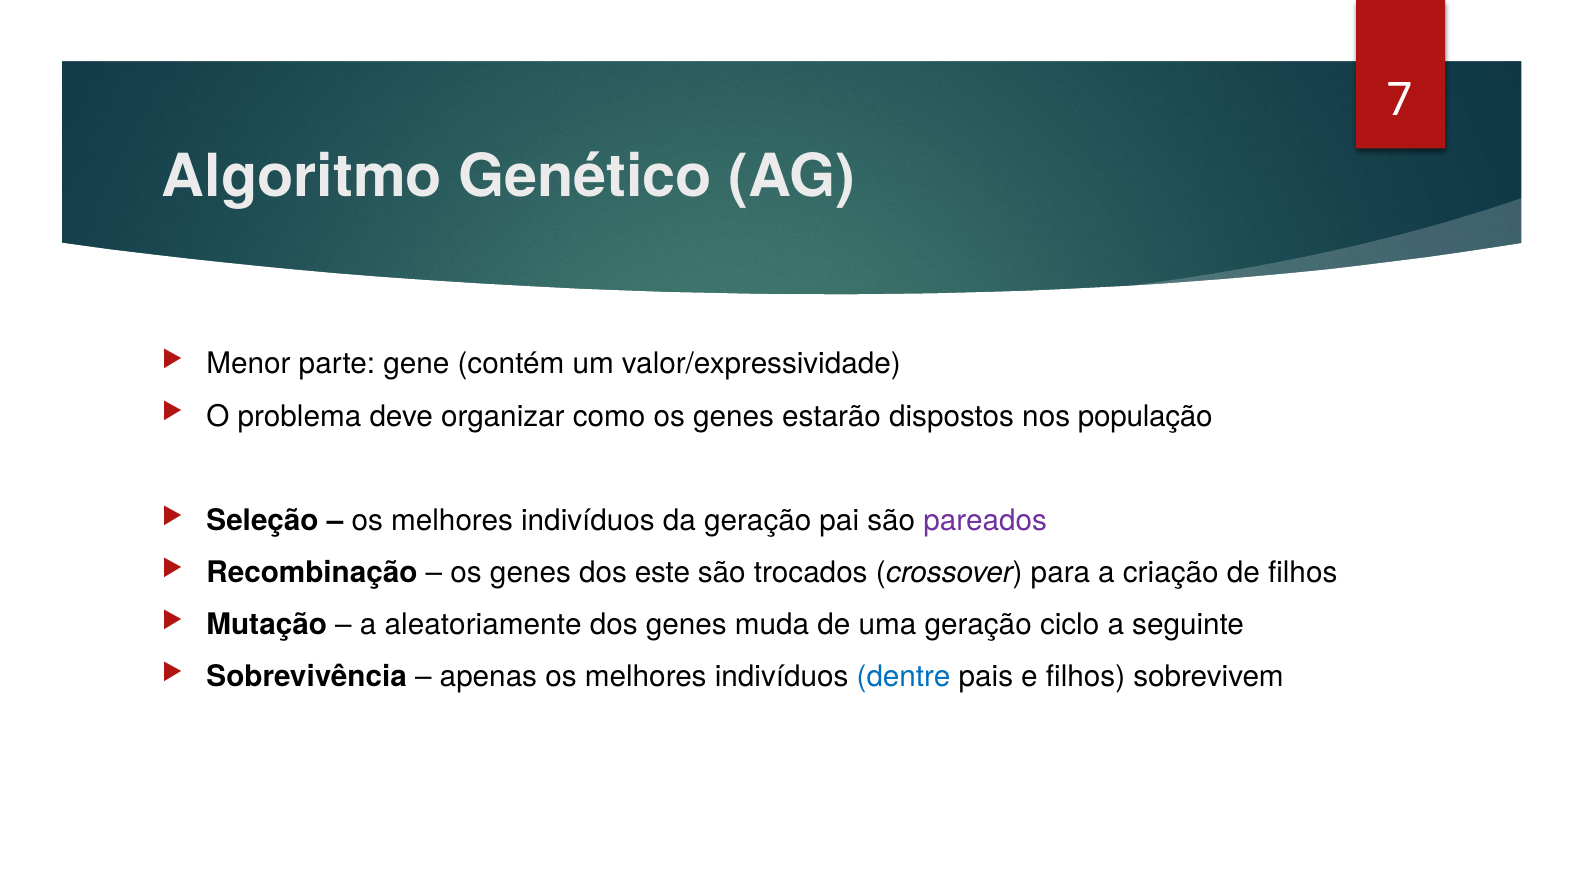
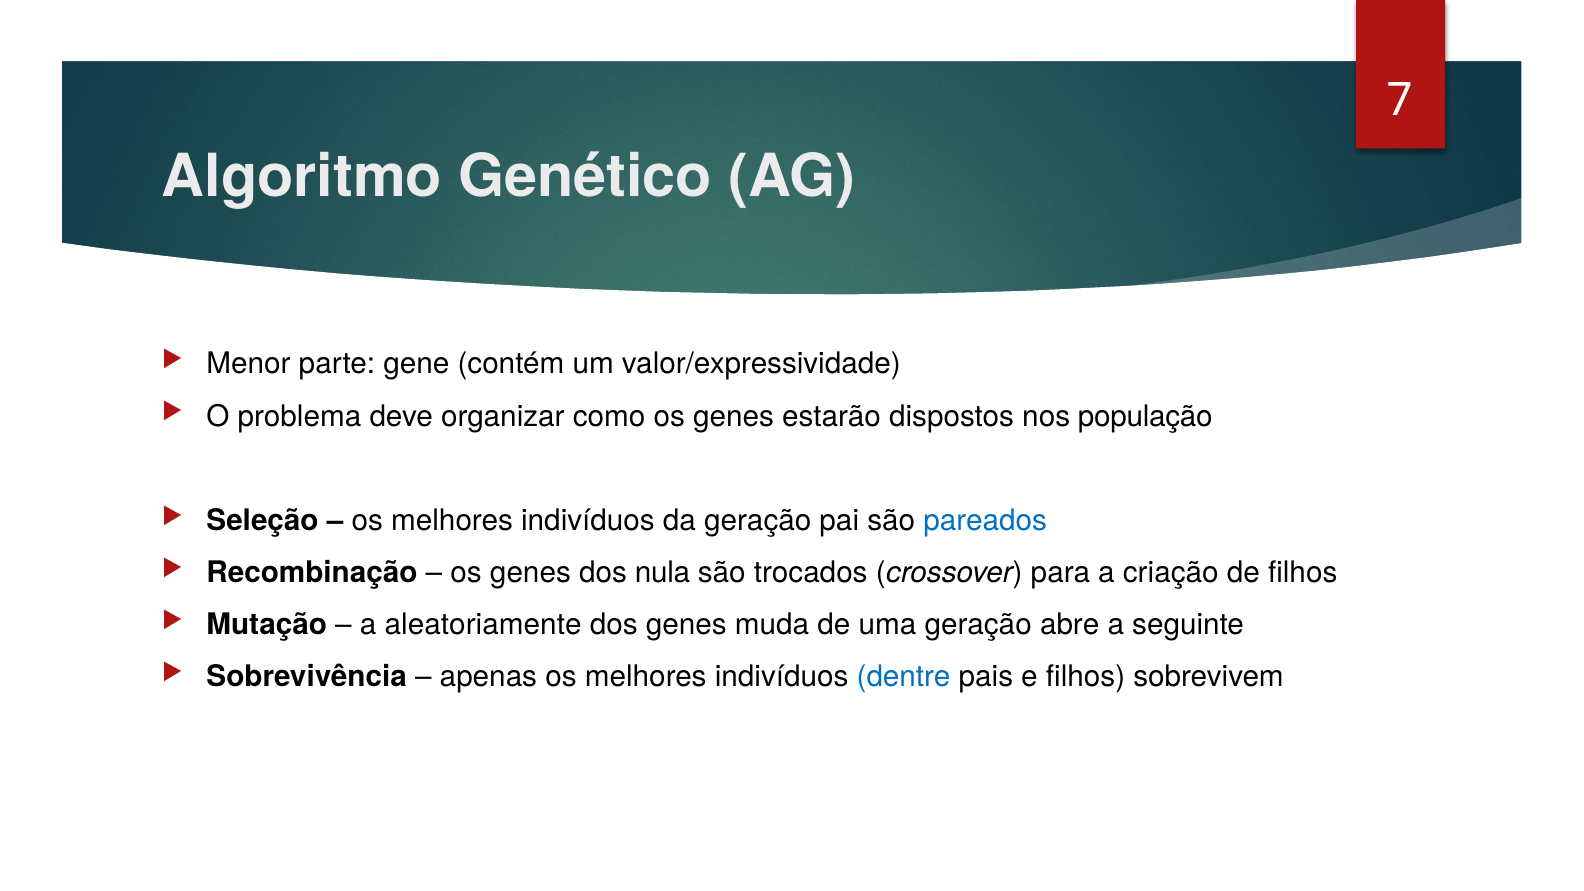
pareados colour: purple -> blue
este: este -> nula
ciclo: ciclo -> abre
